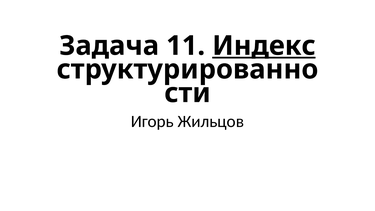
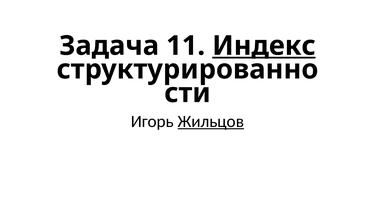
Жильцов underline: none -> present
